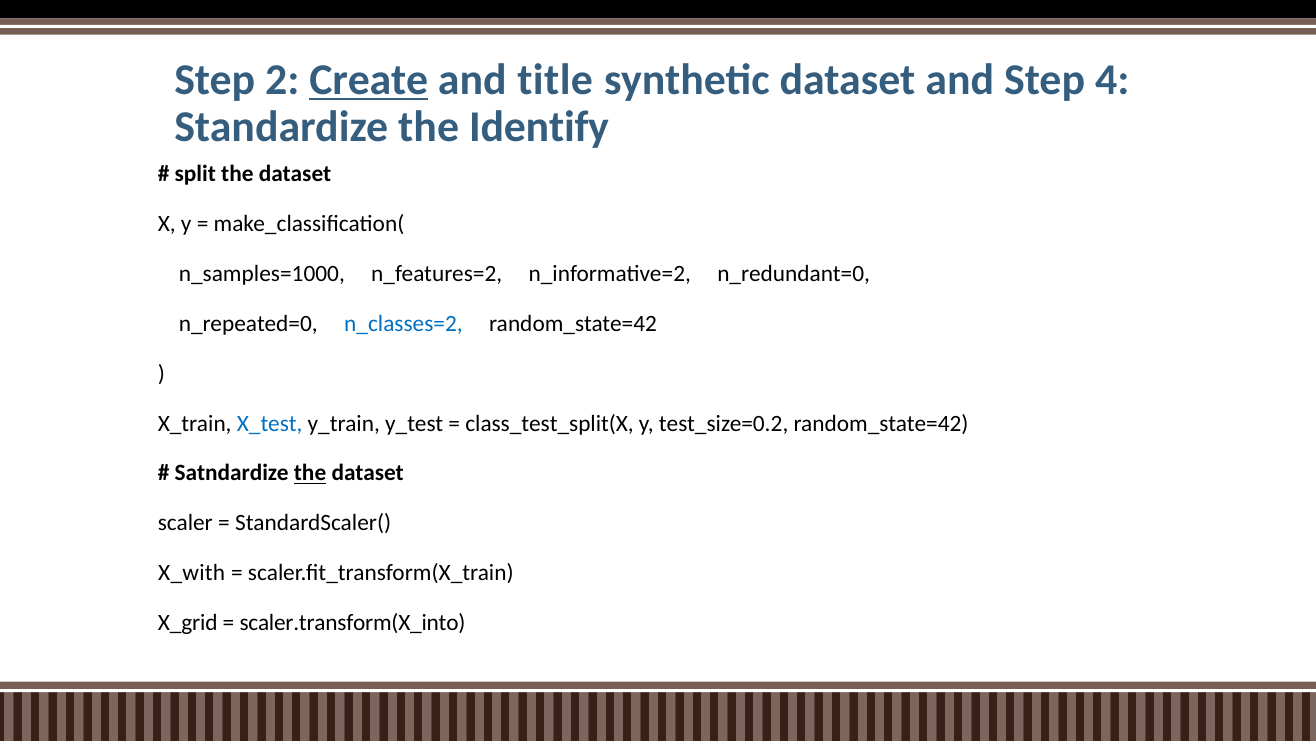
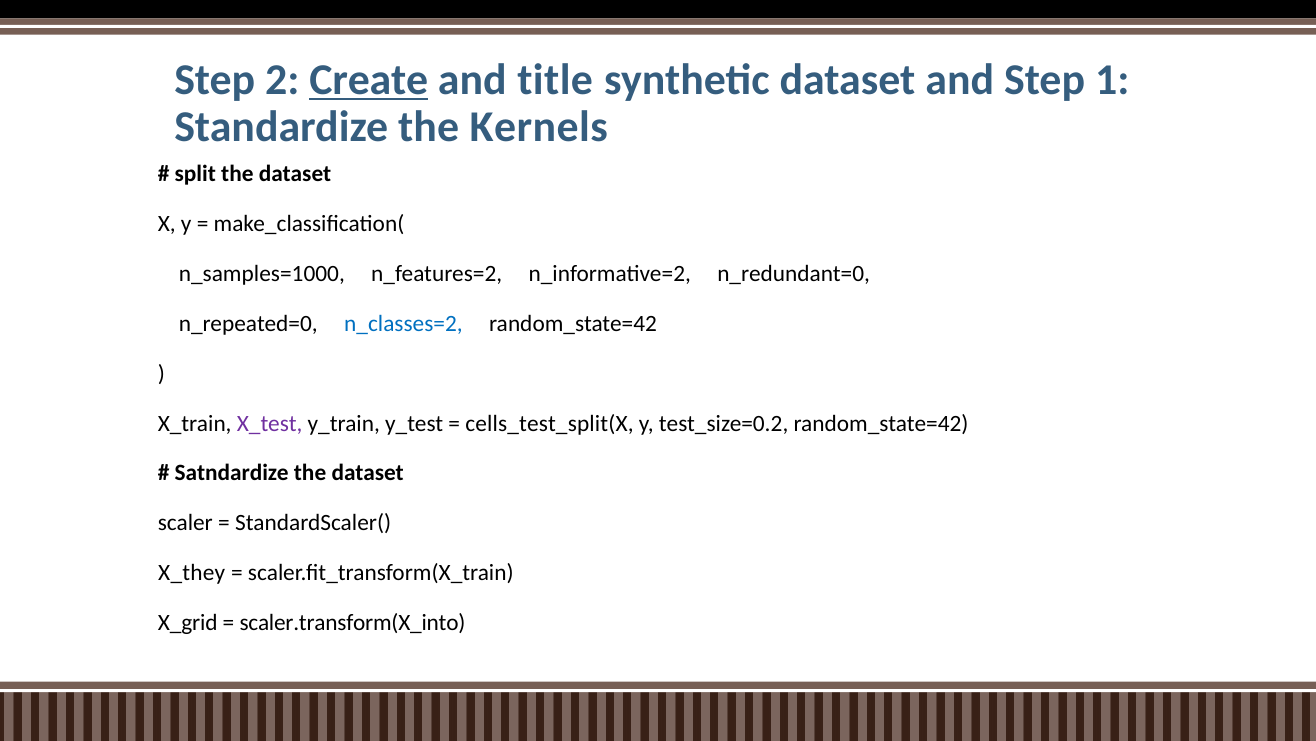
4: 4 -> 1
Identify: Identify -> Kernels
X_test colour: blue -> purple
class_test_split(X: class_test_split(X -> cells_test_split(X
the at (310, 473) underline: present -> none
X_with: X_with -> X_they
